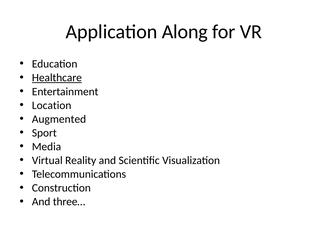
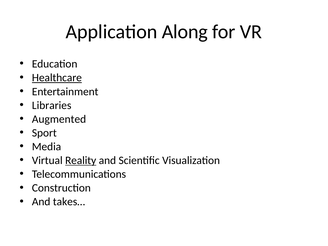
Location: Location -> Libraries
Reality underline: none -> present
three…: three… -> takes…
